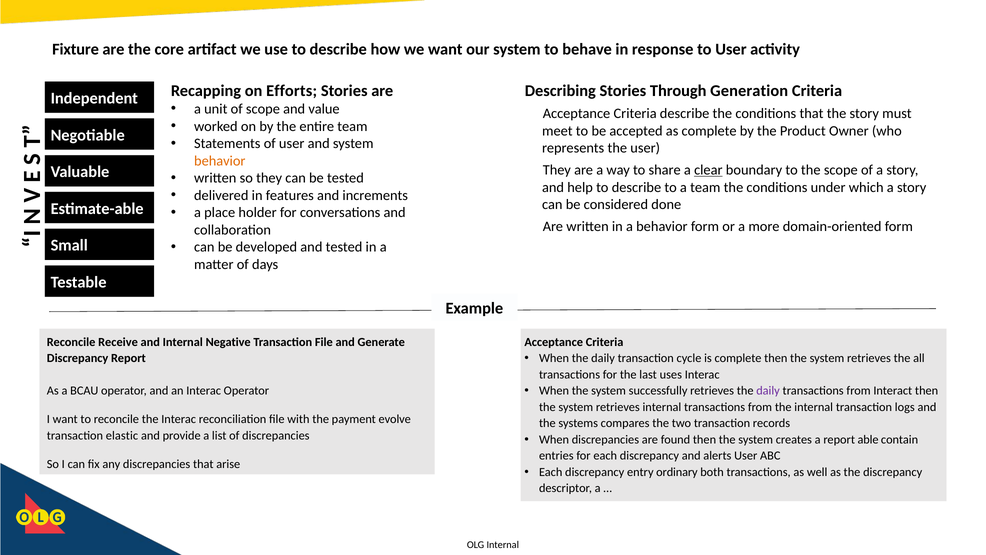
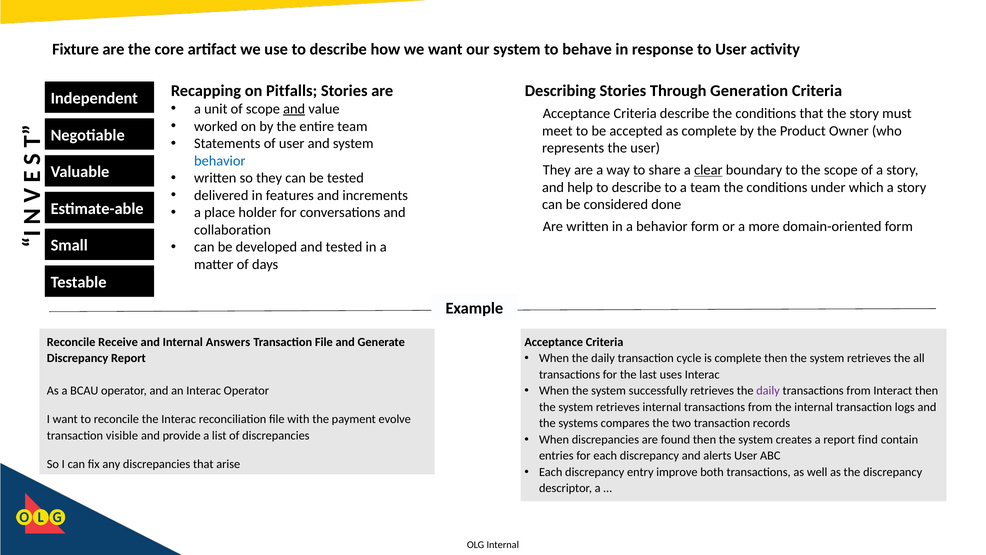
Efforts: Efforts -> Pitfalls
and at (294, 109) underline: none -> present
behavior at (220, 161) colour: orange -> blue
Negative: Negative -> Answers
elastic: elastic -> visible
able: able -> find
ordinary: ordinary -> improve
